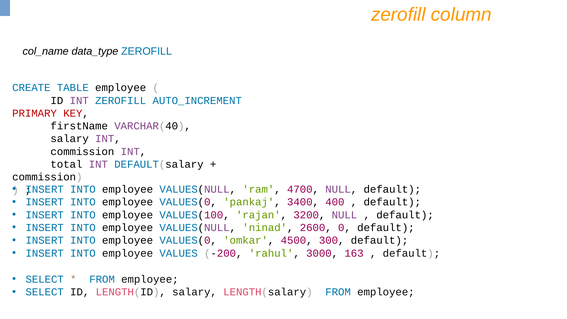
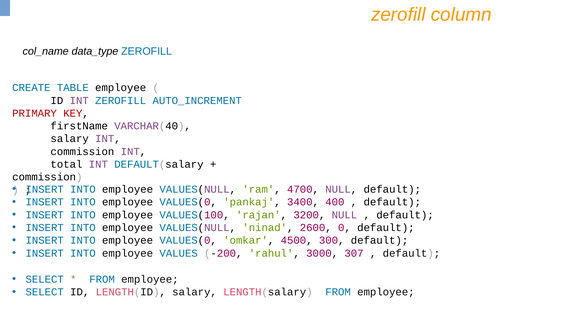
163: 163 -> 307
